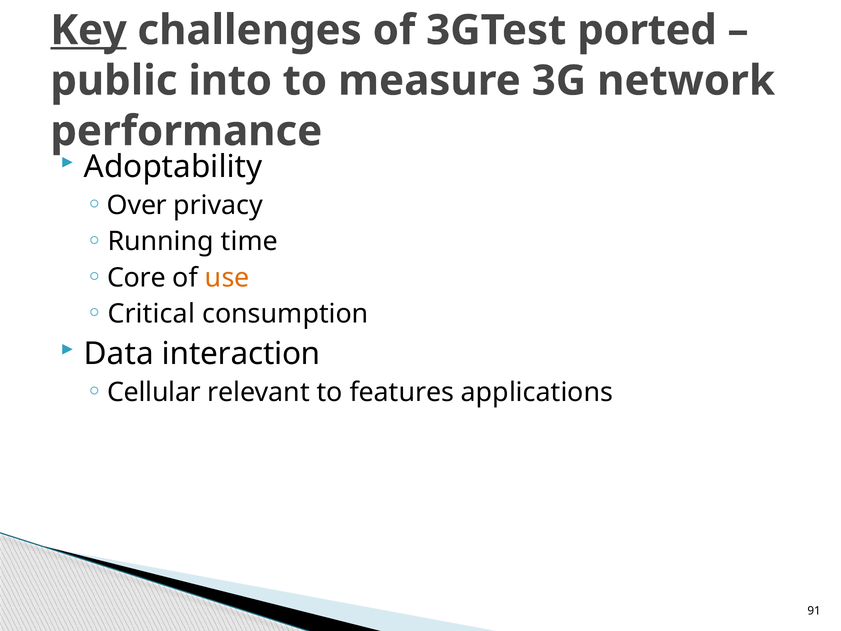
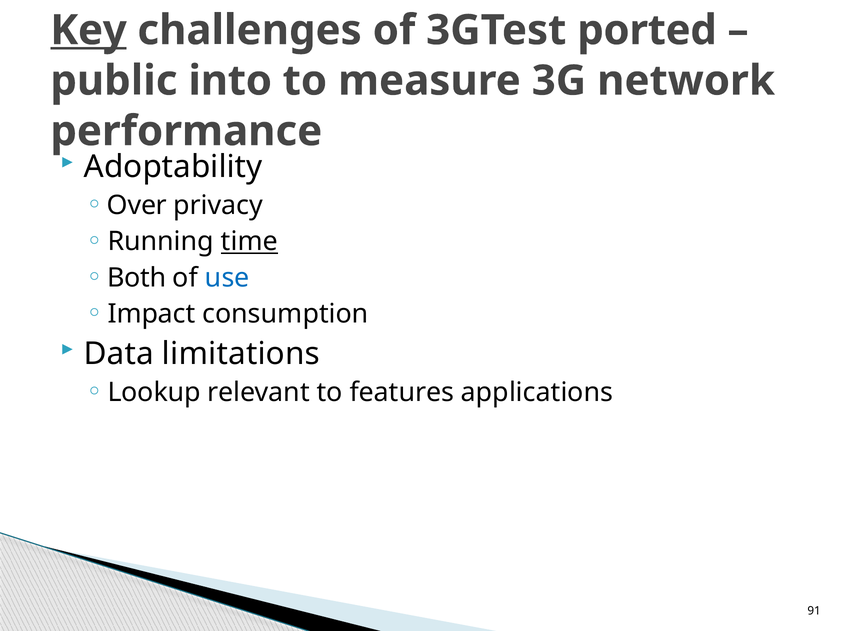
time underline: none -> present
Core: Core -> Both
use colour: orange -> blue
Critical: Critical -> Impact
interaction: interaction -> limitations
Cellular: Cellular -> Lookup
